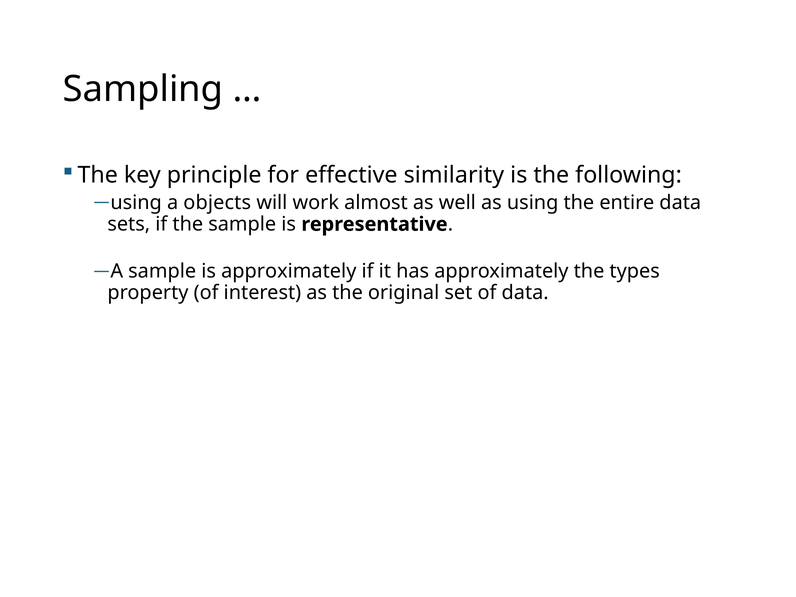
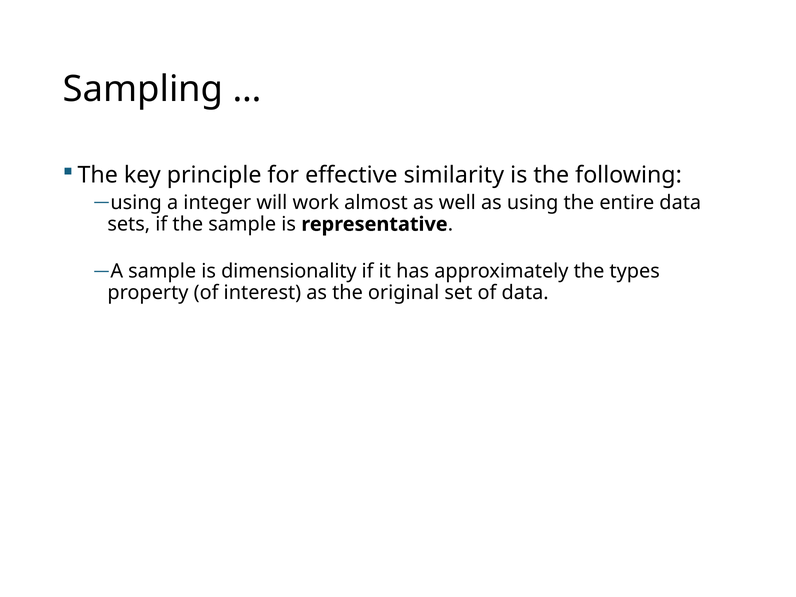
objects: objects -> integer
is approximately: approximately -> dimensionality
